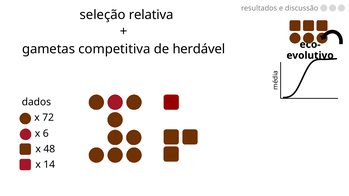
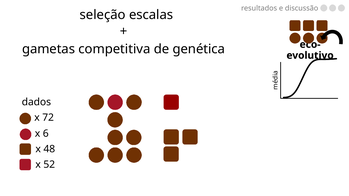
relativa: relativa -> escalas
herdável: herdável -> genética
14: 14 -> 52
